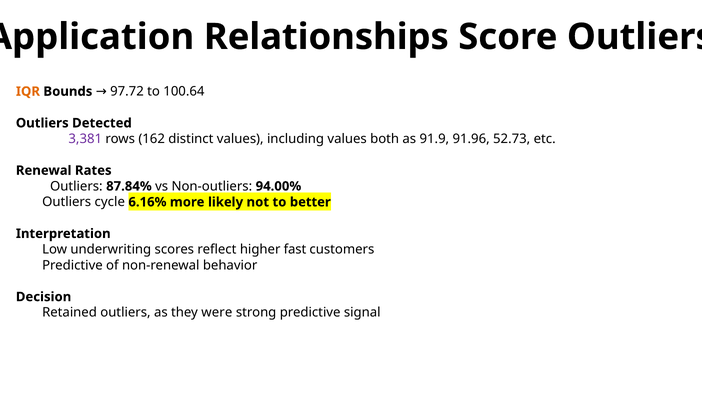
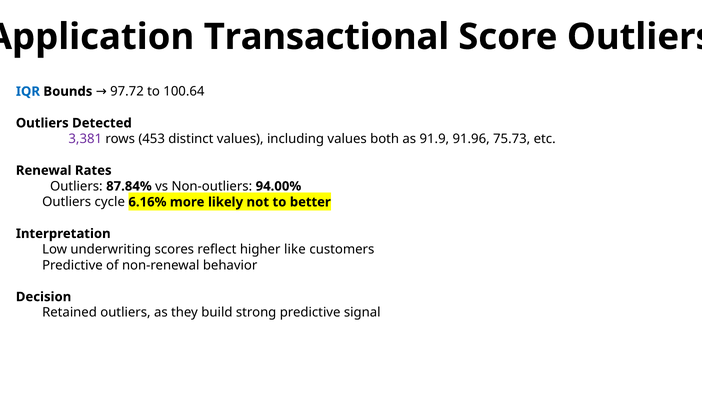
Relationships: Relationships -> Transactional
IQR colour: orange -> blue
162: 162 -> 453
52.73: 52.73 -> 75.73
fast: fast -> like
were: were -> build
